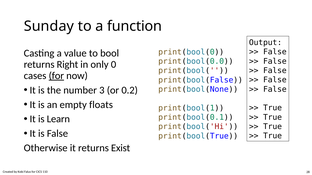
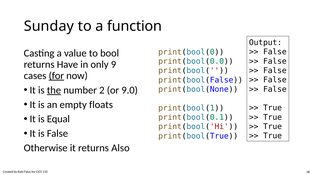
Right: Right -> Have
0: 0 -> 9
the underline: none -> present
3: 3 -> 2
0.2: 0.2 -> 9.0
Learn: Learn -> Equal
Exist: Exist -> Also
